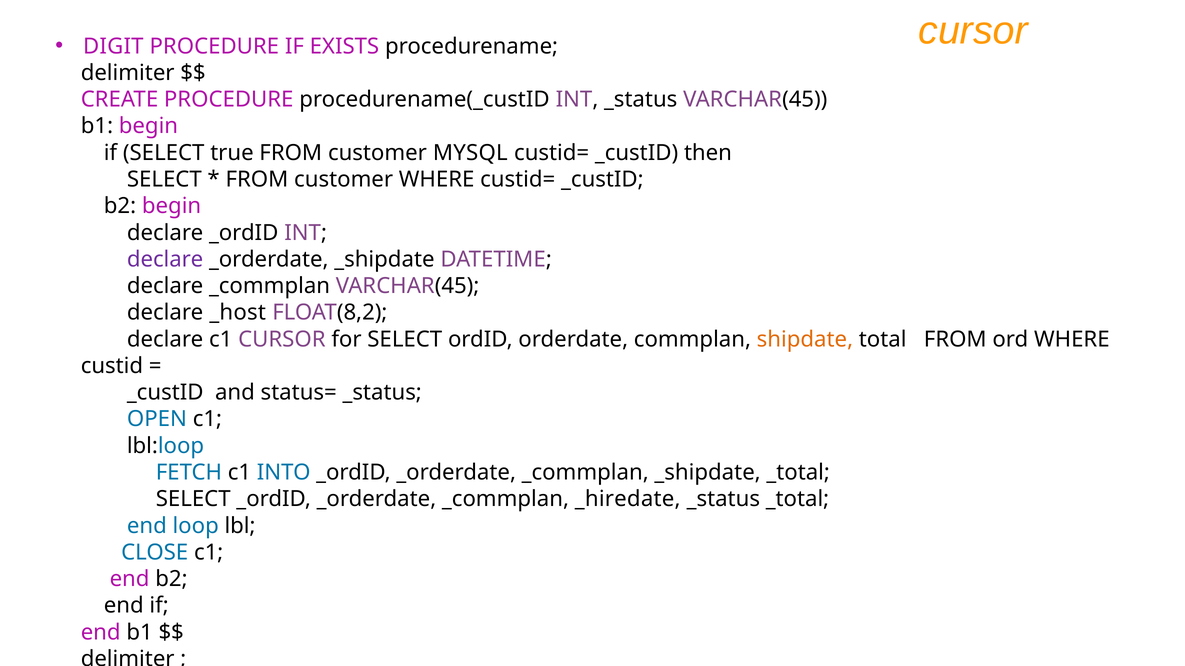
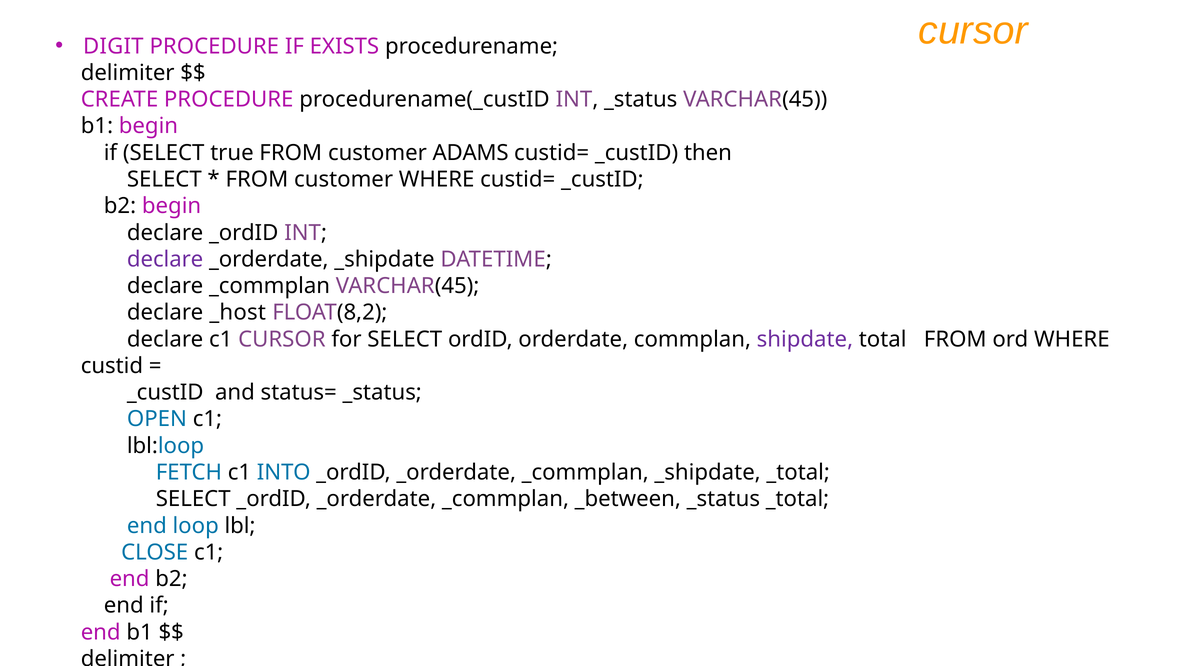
MYSQL: MYSQL -> ADAMS
shipdate colour: orange -> purple
_hiredate: _hiredate -> _between
